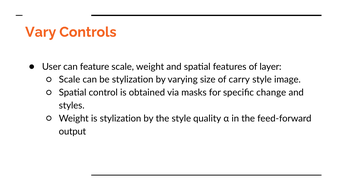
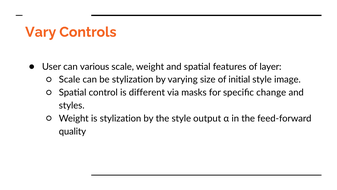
feature: feature -> various
carry: carry -> initial
obtained: obtained -> different
quality: quality -> output
output: output -> quality
